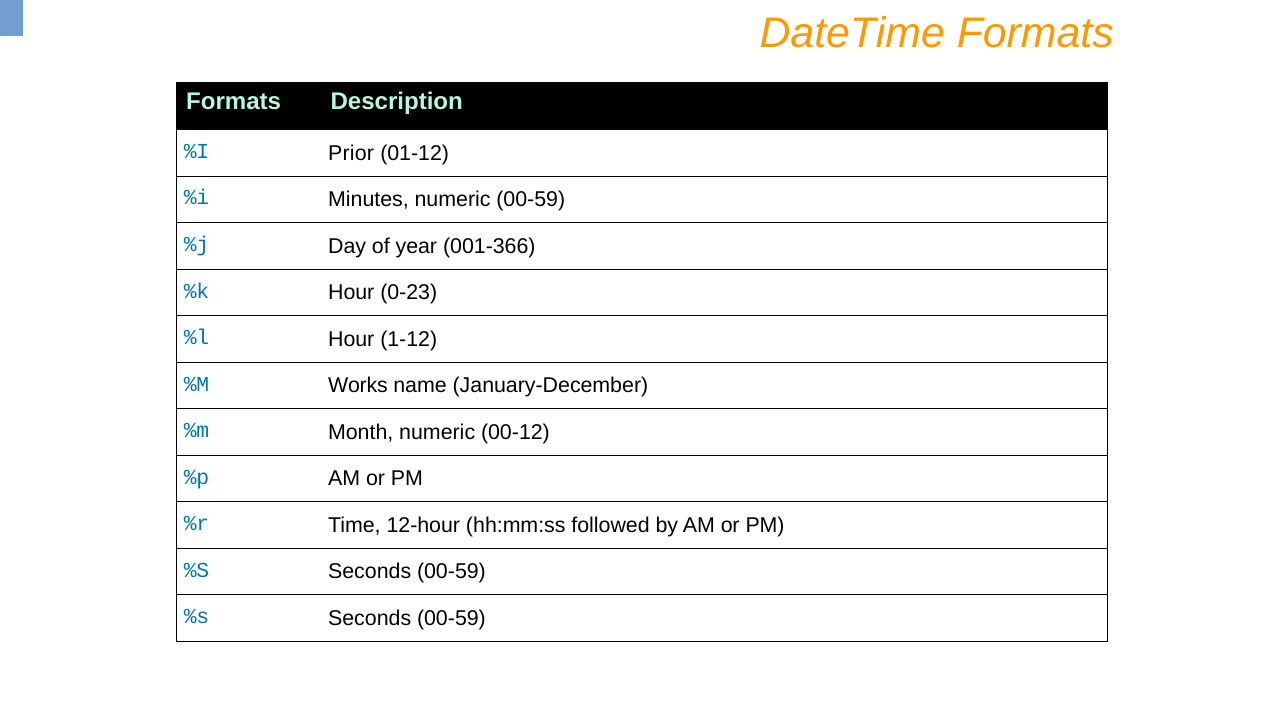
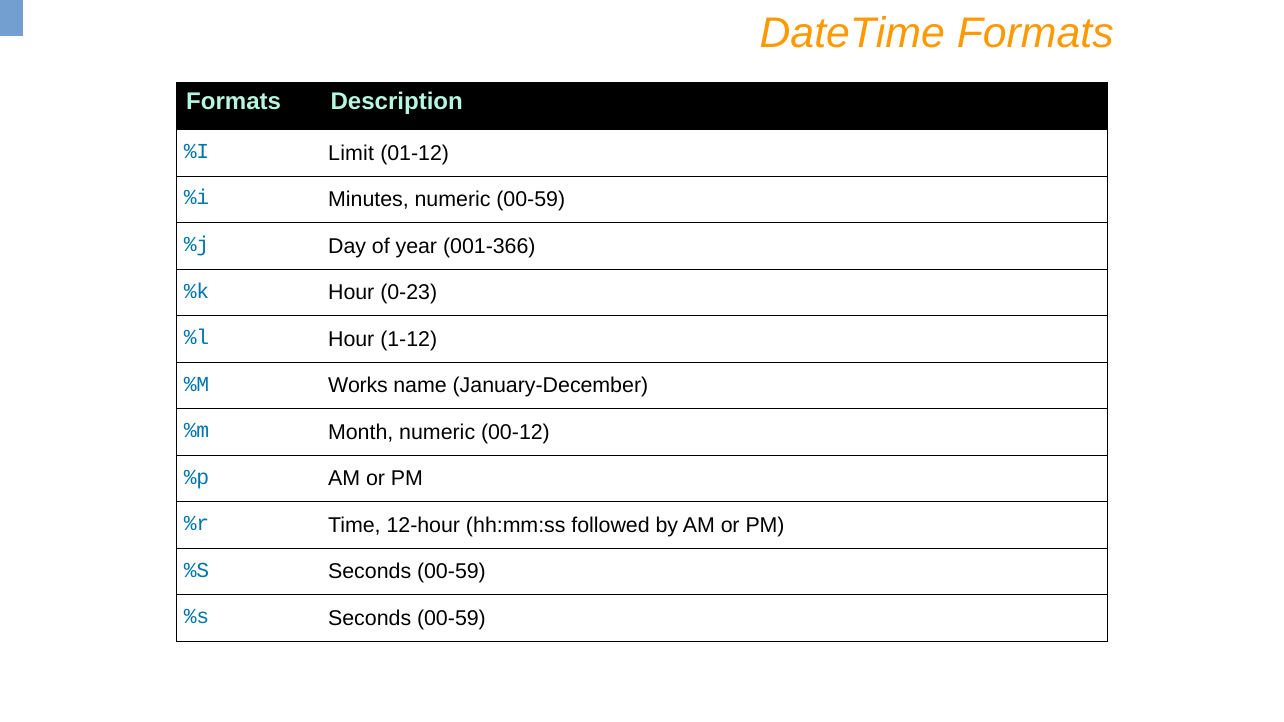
Prior: Prior -> Limit
